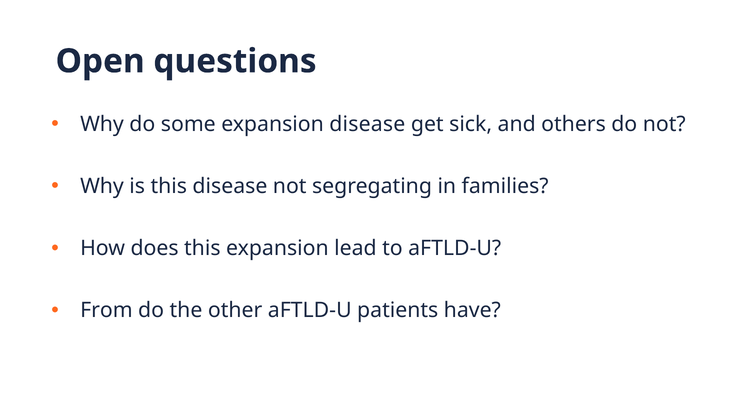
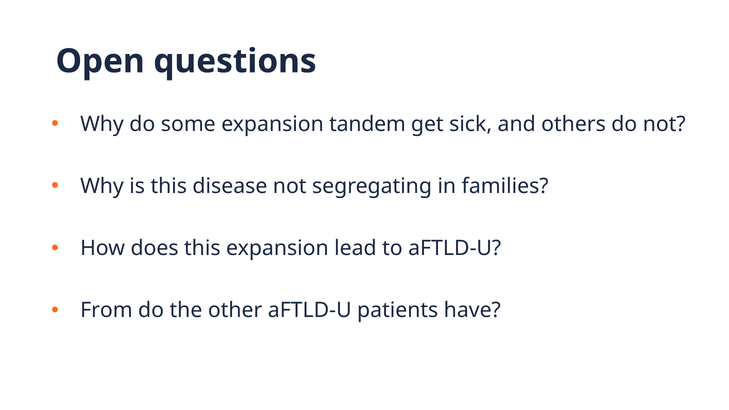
expansion disease: disease -> tandem
